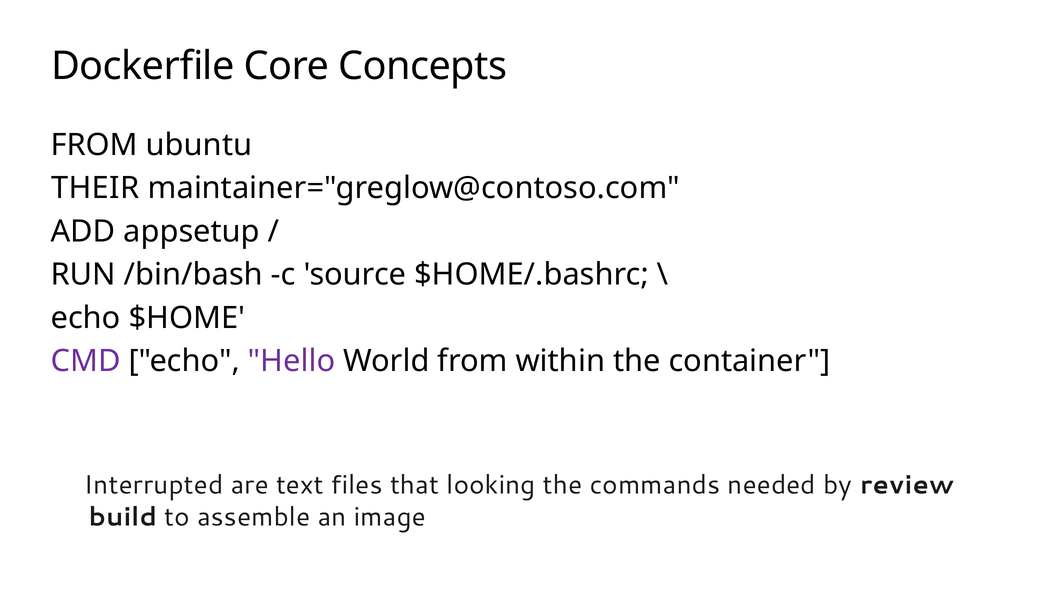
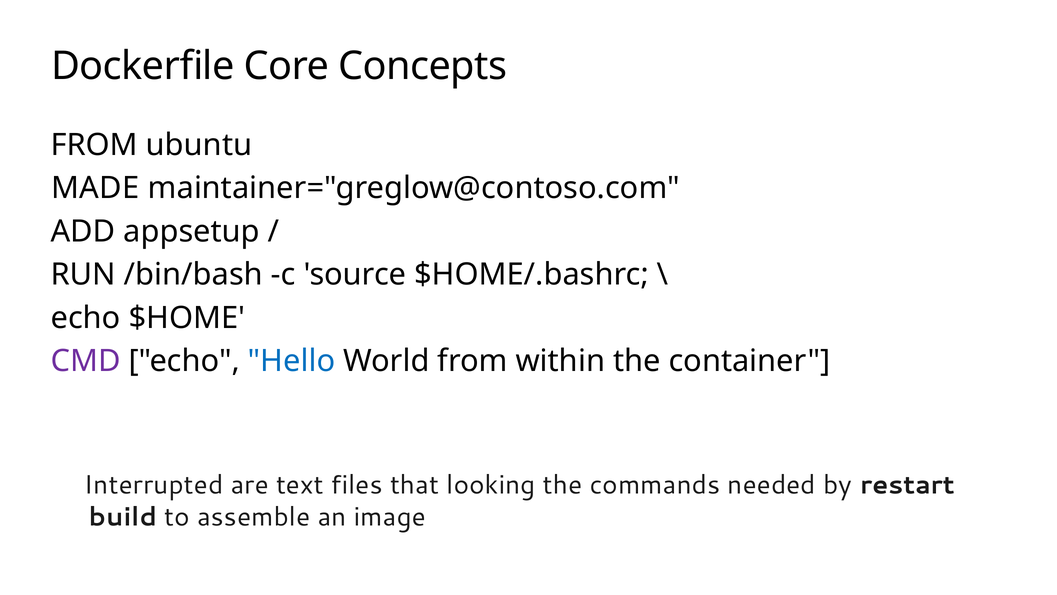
THEIR: THEIR -> MADE
Hello colour: purple -> blue
review: review -> restart
